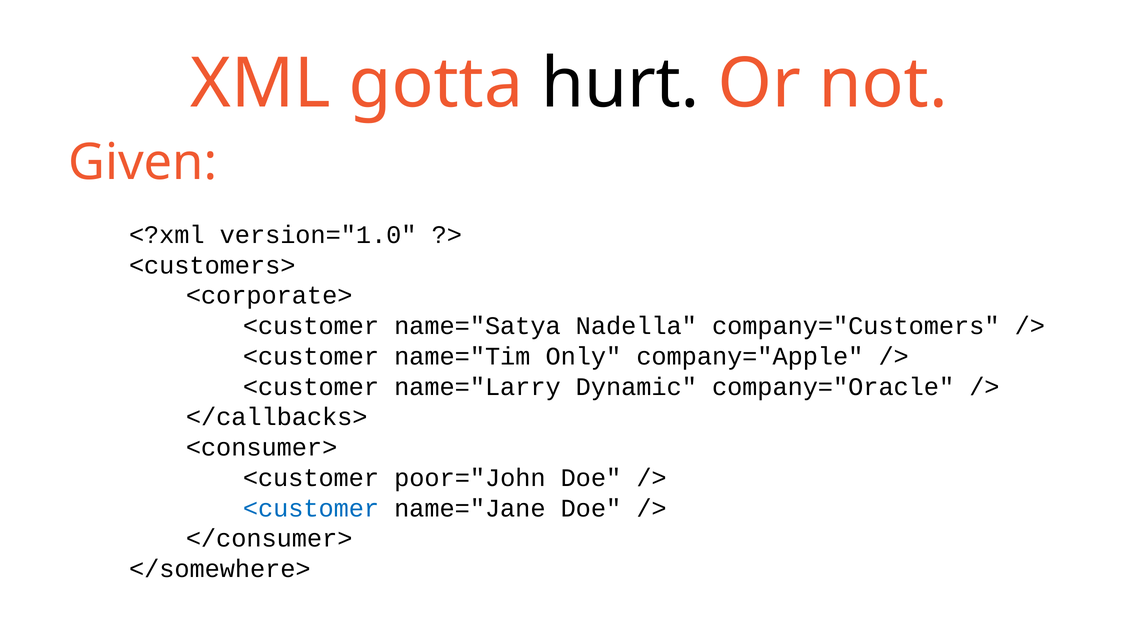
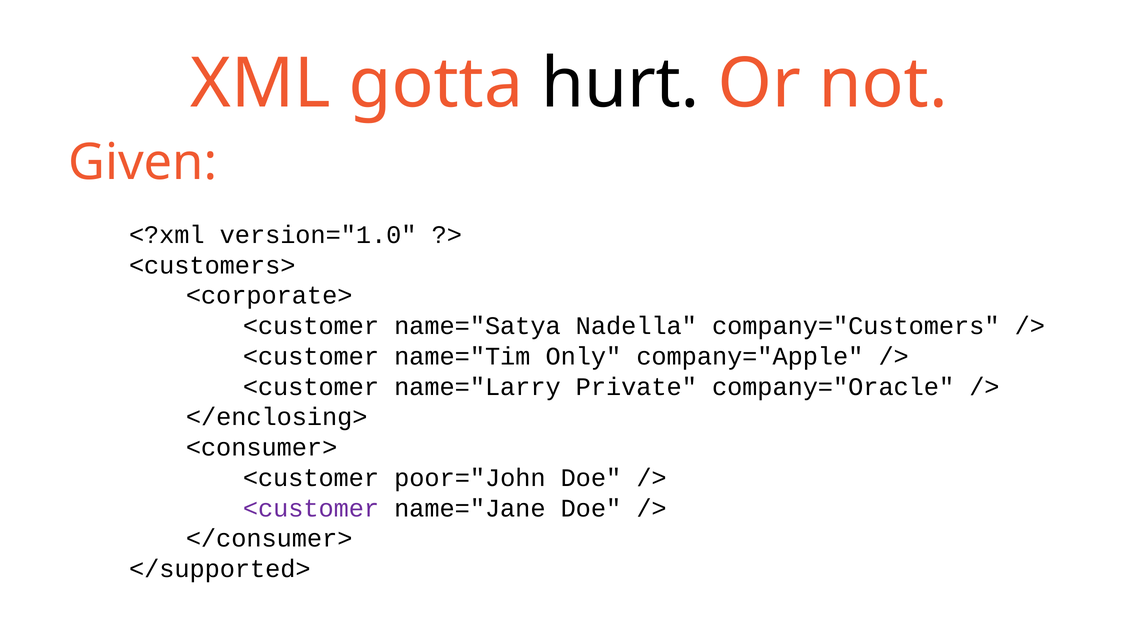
Dynamic: Dynamic -> Private
</callbacks>: </callbacks> -> </enclosing>
<customer at (311, 508) colour: blue -> purple
</somewhere>: </somewhere> -> </supported>
